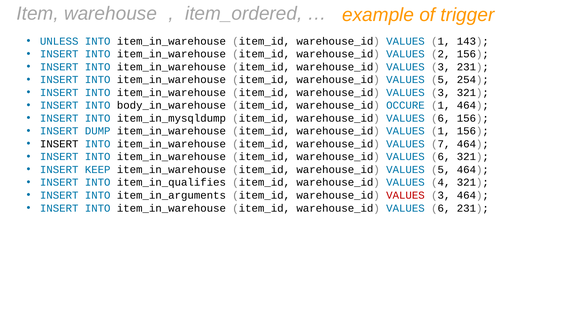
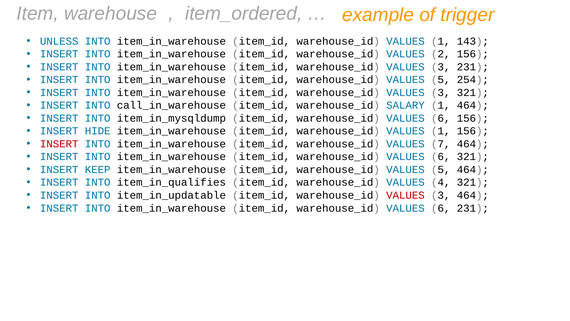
body_in_warehouse: body_in_warehouse -> call_in_warehouse
OCCURE: OCCURE -> SALARY
DUMP: DUMP -> HIDE
INSERT at (59, 144) colour: black -> red
item_in_arguments: item_in_arguments -> item_in_updatable
